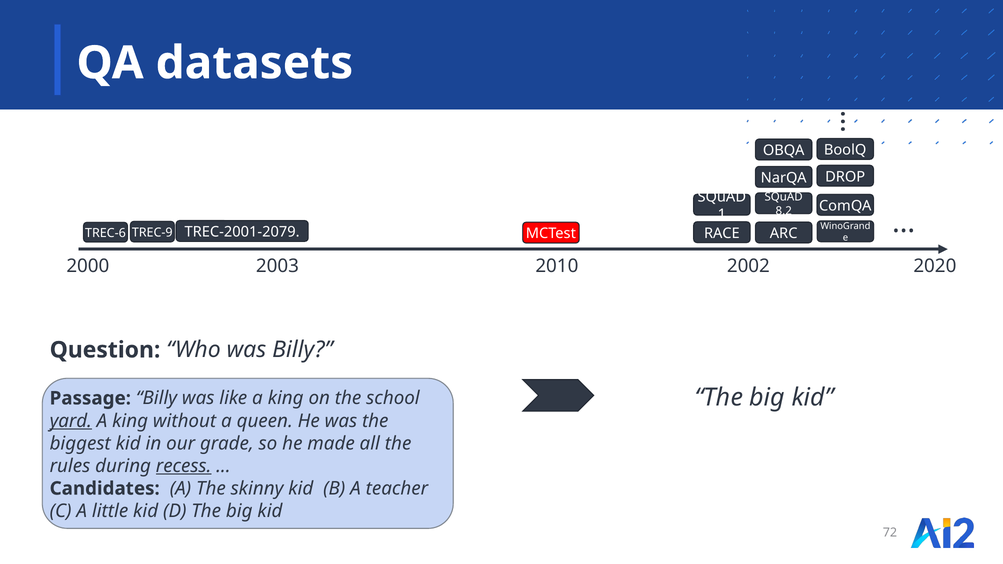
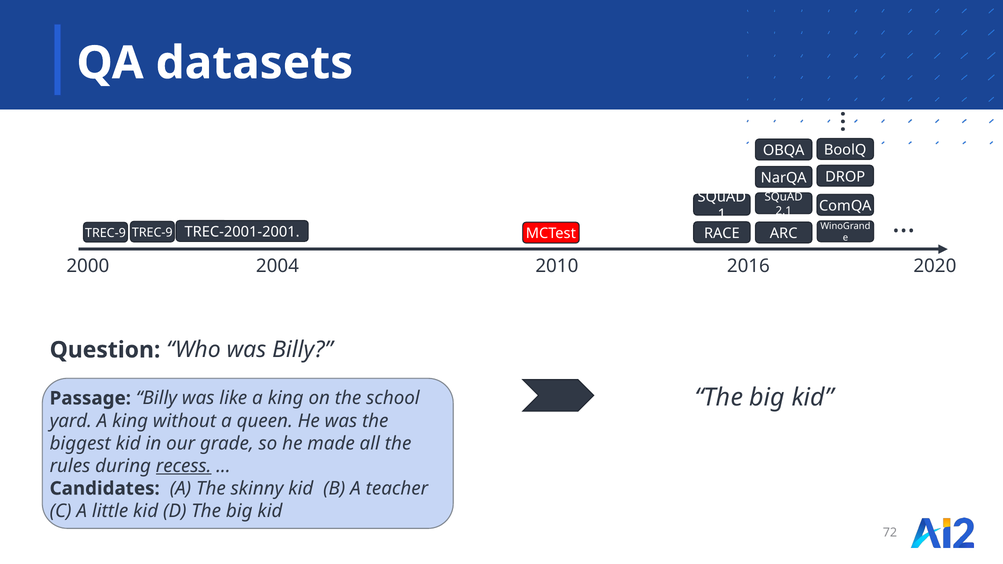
8.2: 8.2 -> 2.1
TREC-6 at (105, 233): TREC-6 -> TREC-9
TREC-2001-2079: TREC-2001-2079 -> TREC-2001-2001
2003: 2003 -> 2004
2002: 2002 -> 2016
yard underline: present -> none
